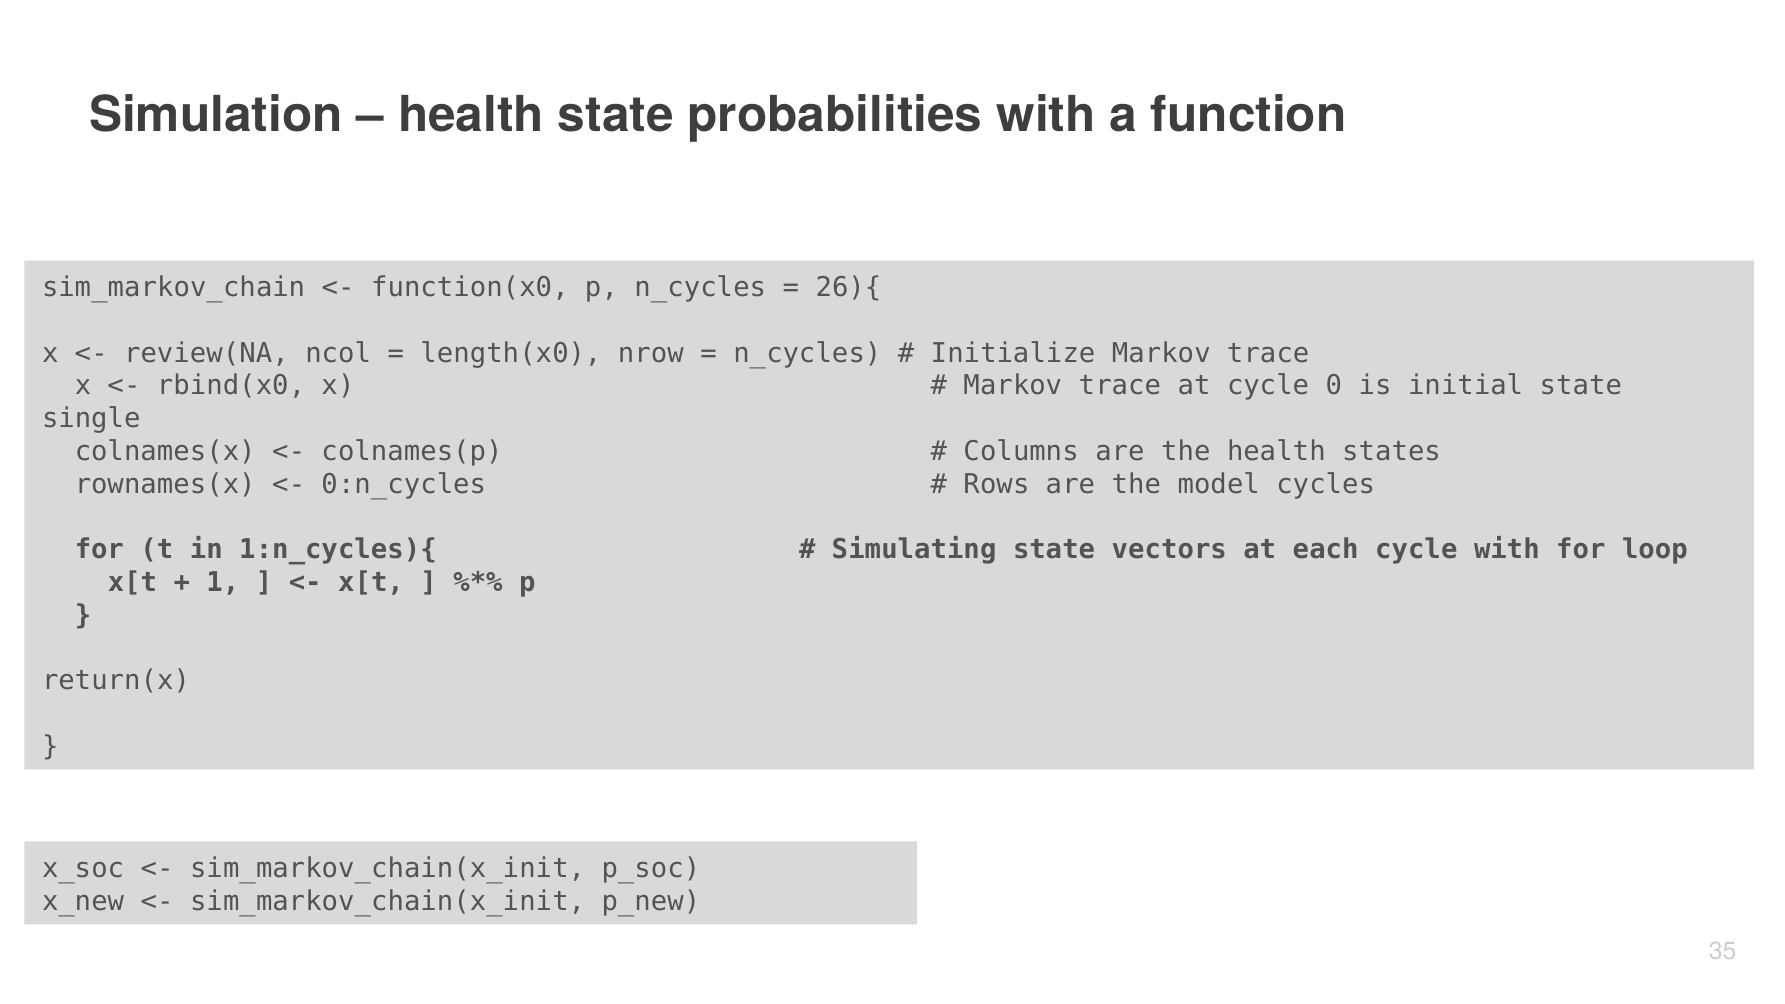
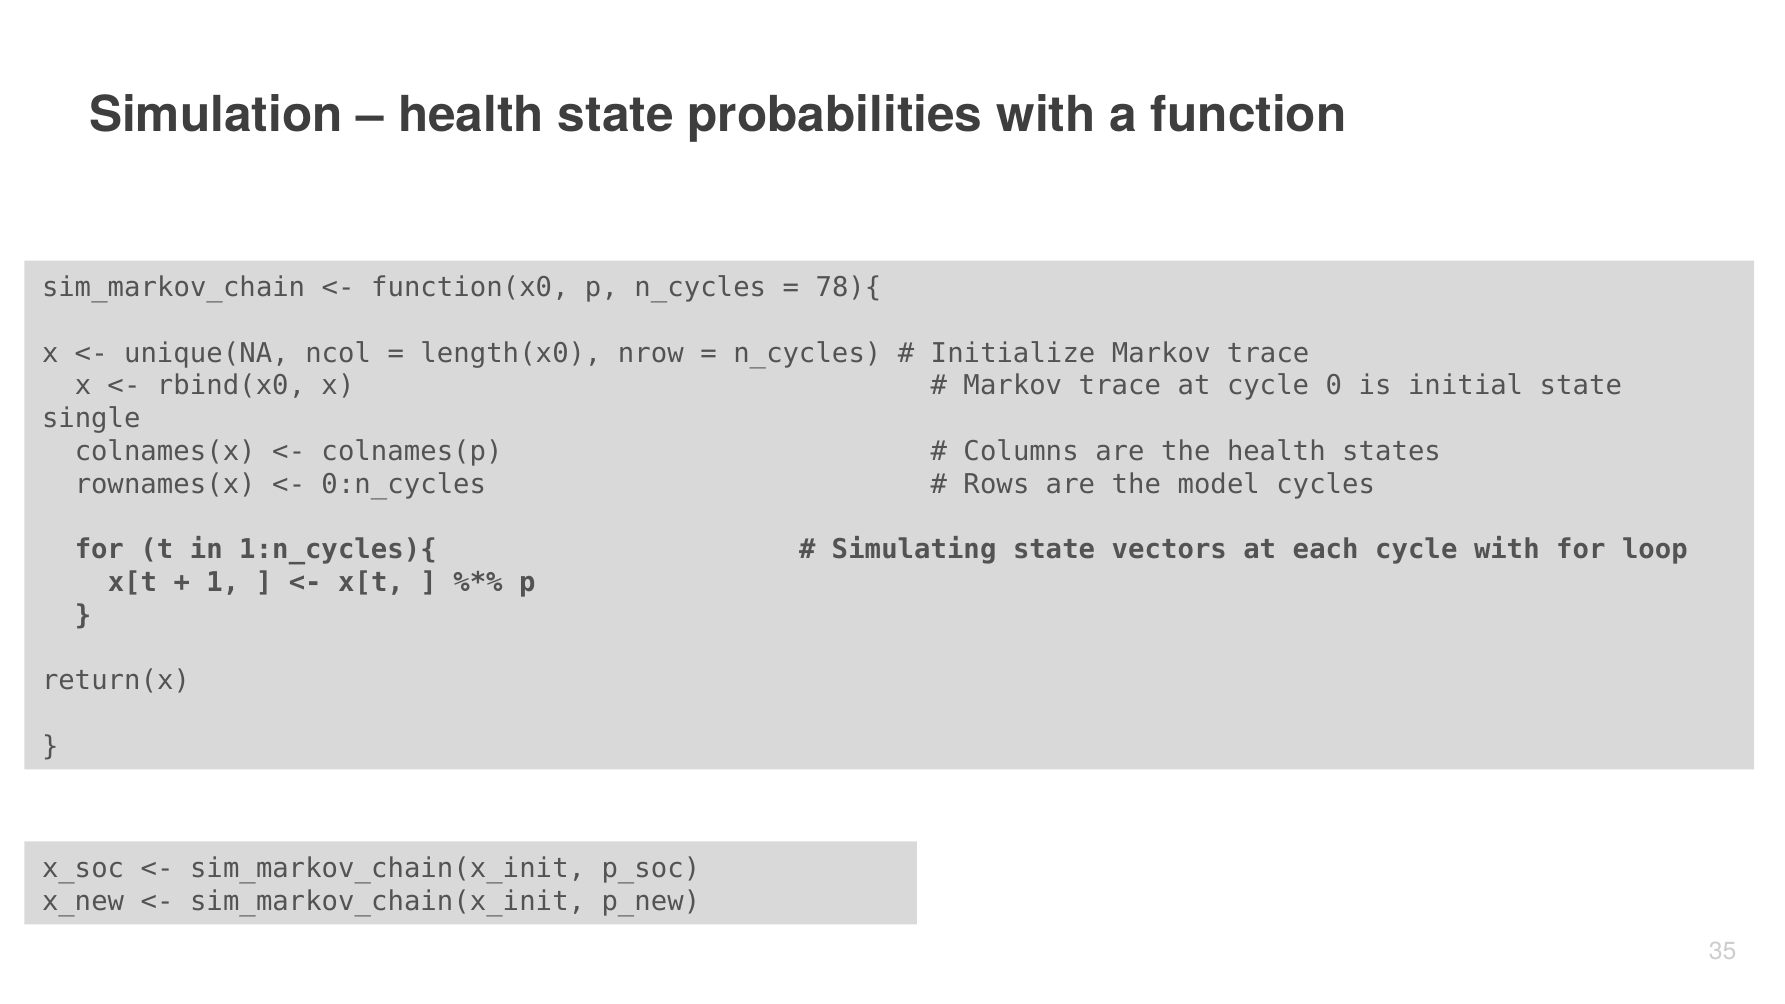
26){: 26){ -> 78){
review(NA: review(NA -> unique(NA
